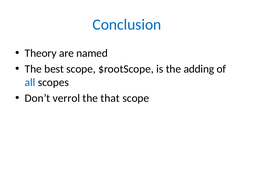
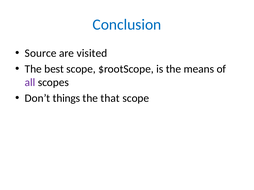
Theory: Theory -> Source
named: named -> visited
adding: adding -> means
all colour: blue -> purple
verrol: verrol -> things
